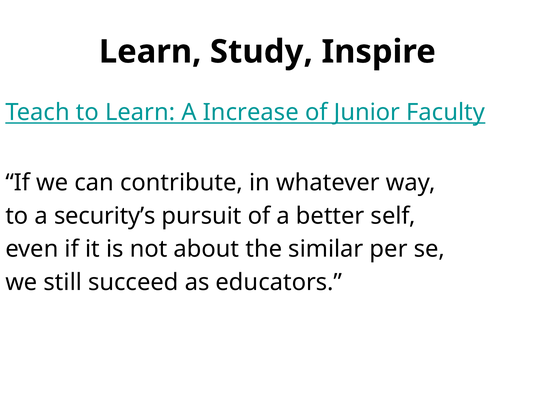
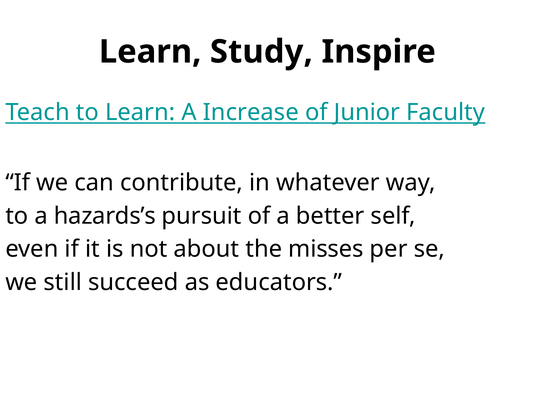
security’s: security’s -> hazards’s
similar: similar -> misses
